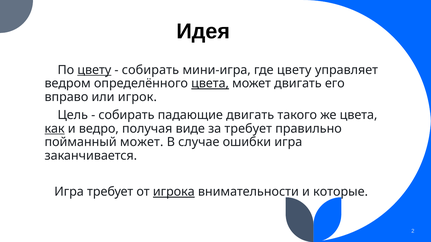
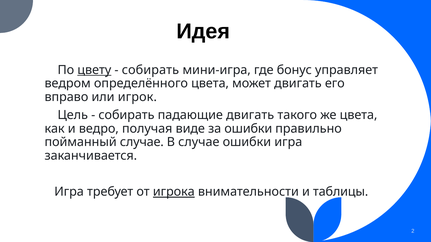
где цвету: цвету -> бонус
цвета at (210, 84) underline: present -> none
как underline: present -> none
за требует: требует -> ошибки
пойманный может: может -> случае
которые: которые -> таблицы
